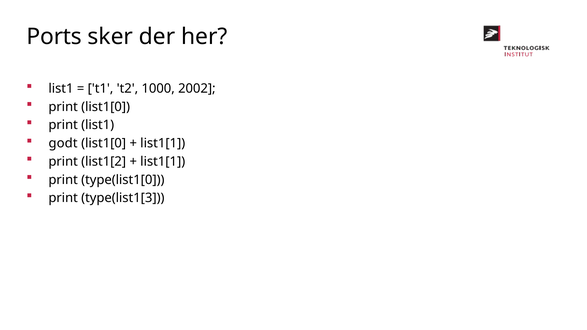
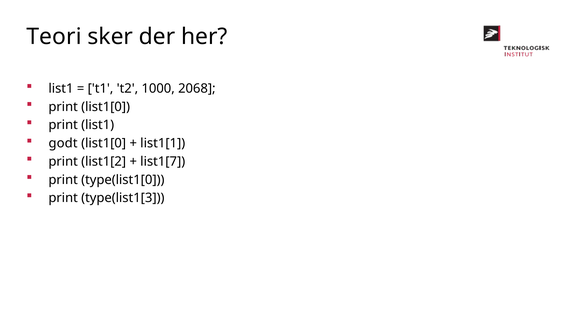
Ports: Ports -> Teori
2002: 2002 -> 2068
list1[1 at (163, 162): list1[1 -> list1[7
